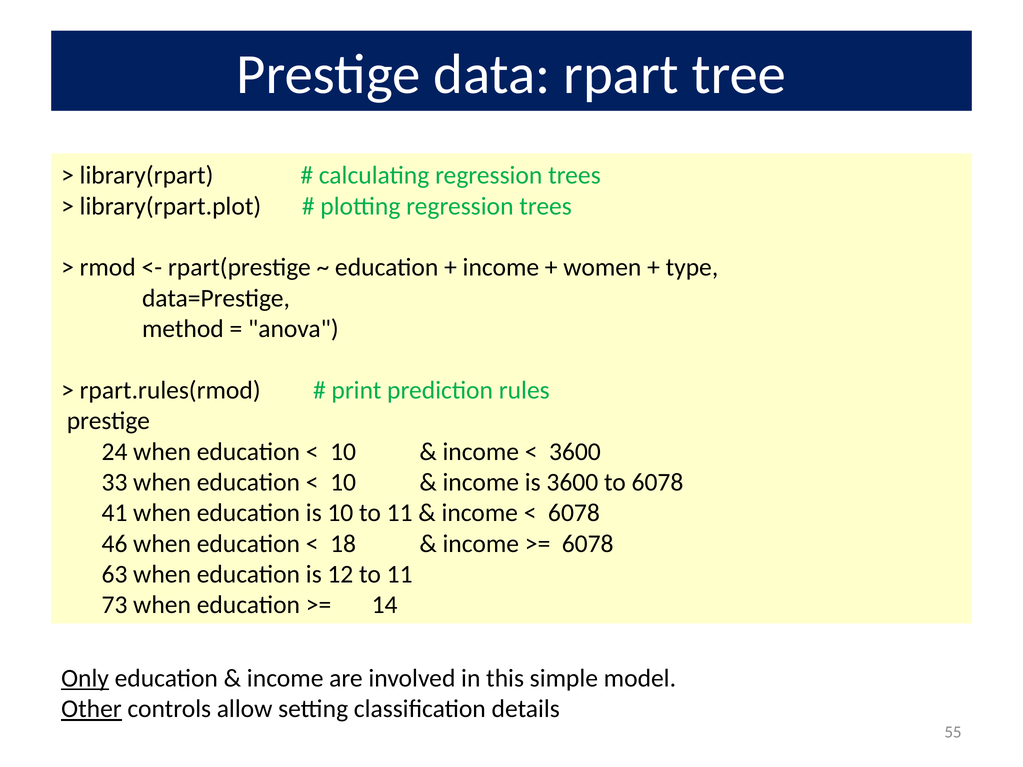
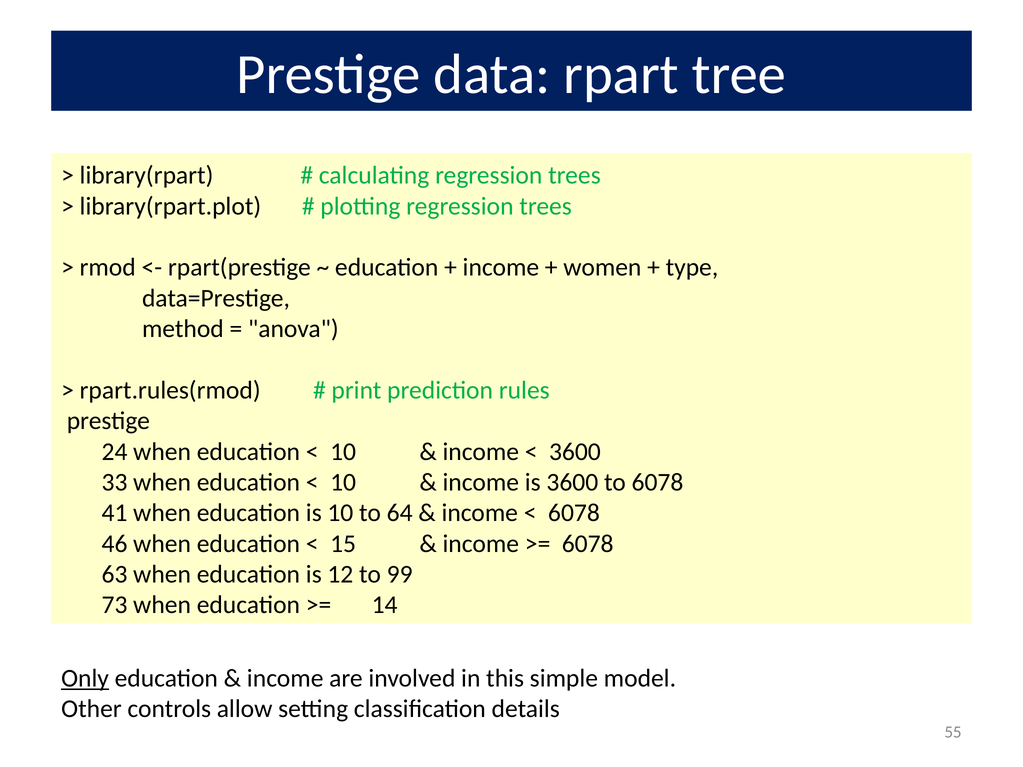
10 to 11: 11 -> 64
18: 18 -> 15
12 to 11: 11 -> 99
Other underline: present -> none
